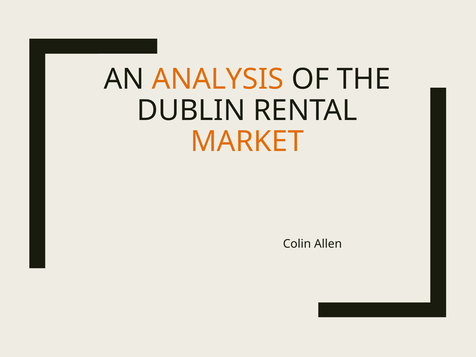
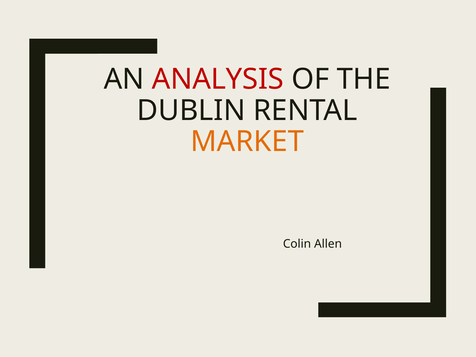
ANALYSIS colour: orange -> red
